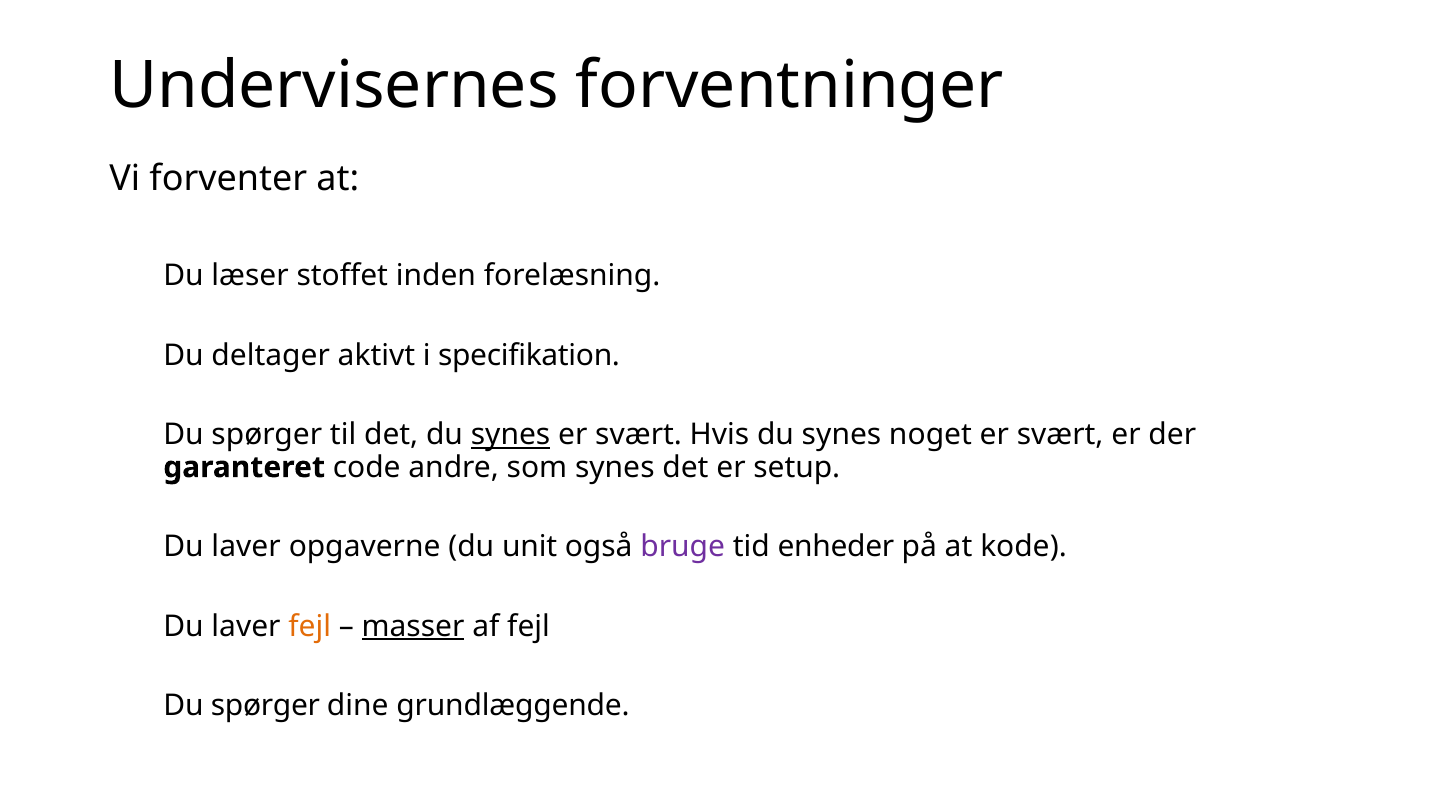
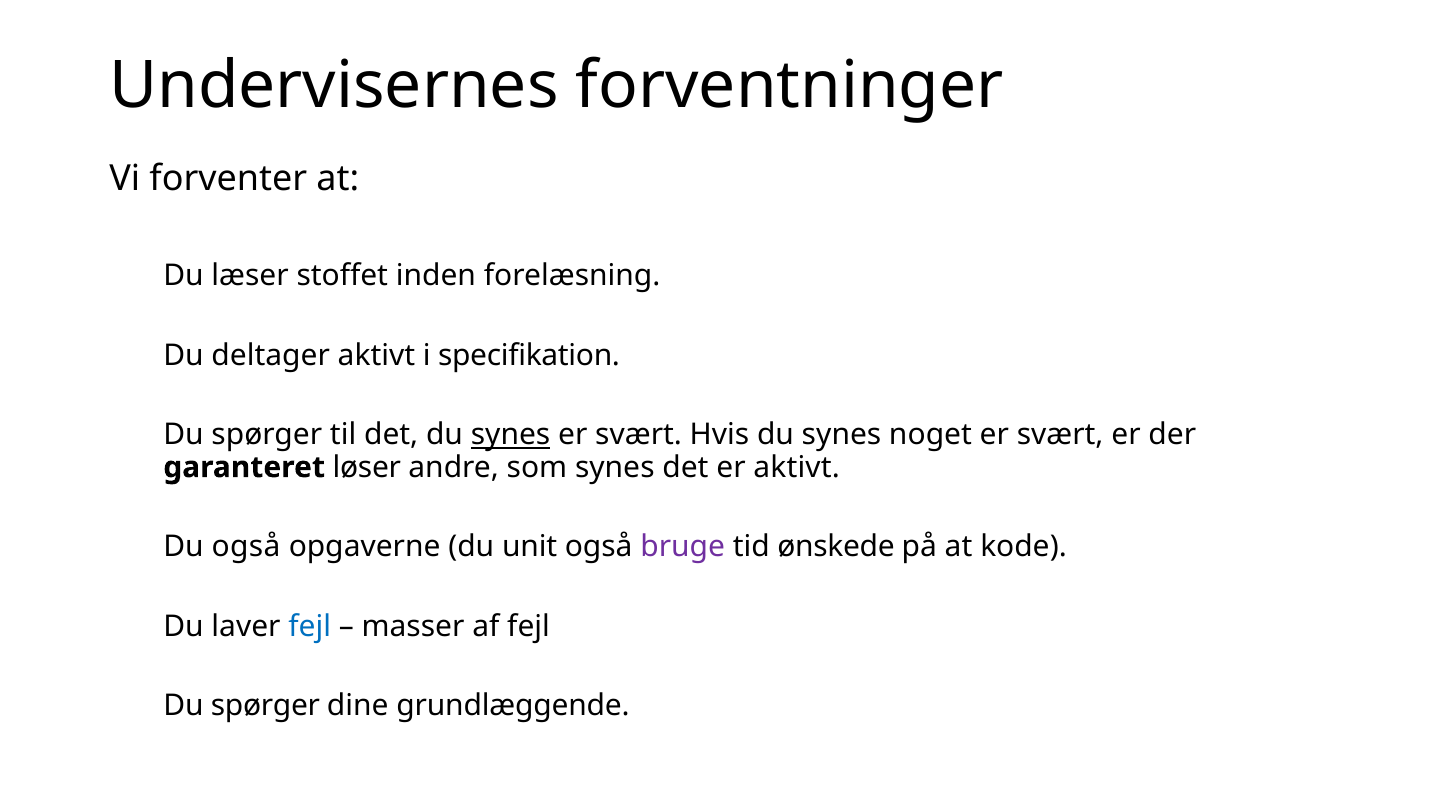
code: code -> løser
er setup: setup -> aktivt
laver at (246, 547): laver -> også
enheder: enheder -> ønskede
fejl at (310, 627) colour: orange -> blue
masser underline: present -> none
